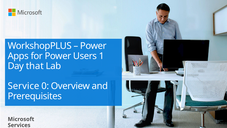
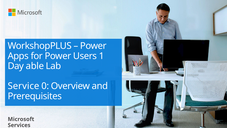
that: that -> able
